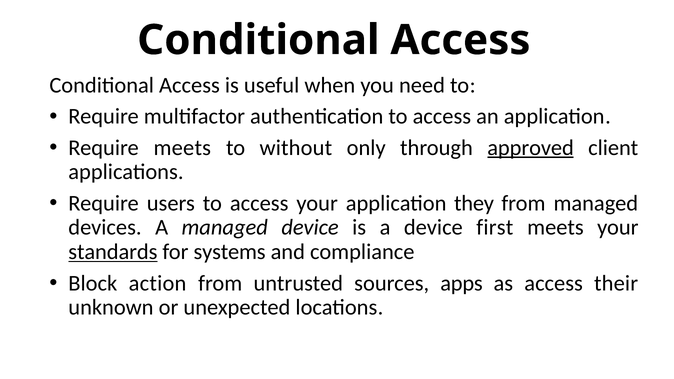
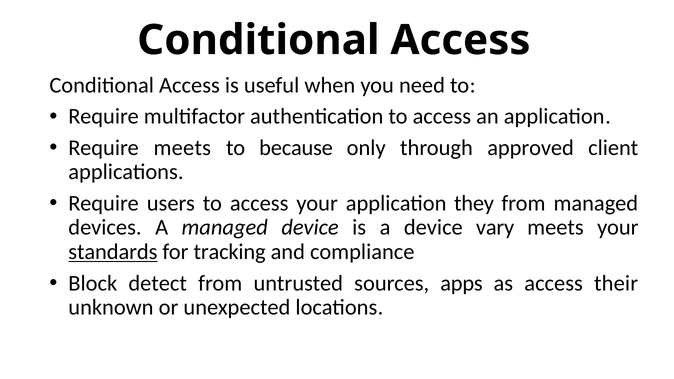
without: without -> because
approved underline: present -> none
first: first -> vary
systems: systems -> tracking
action: action -> detect
